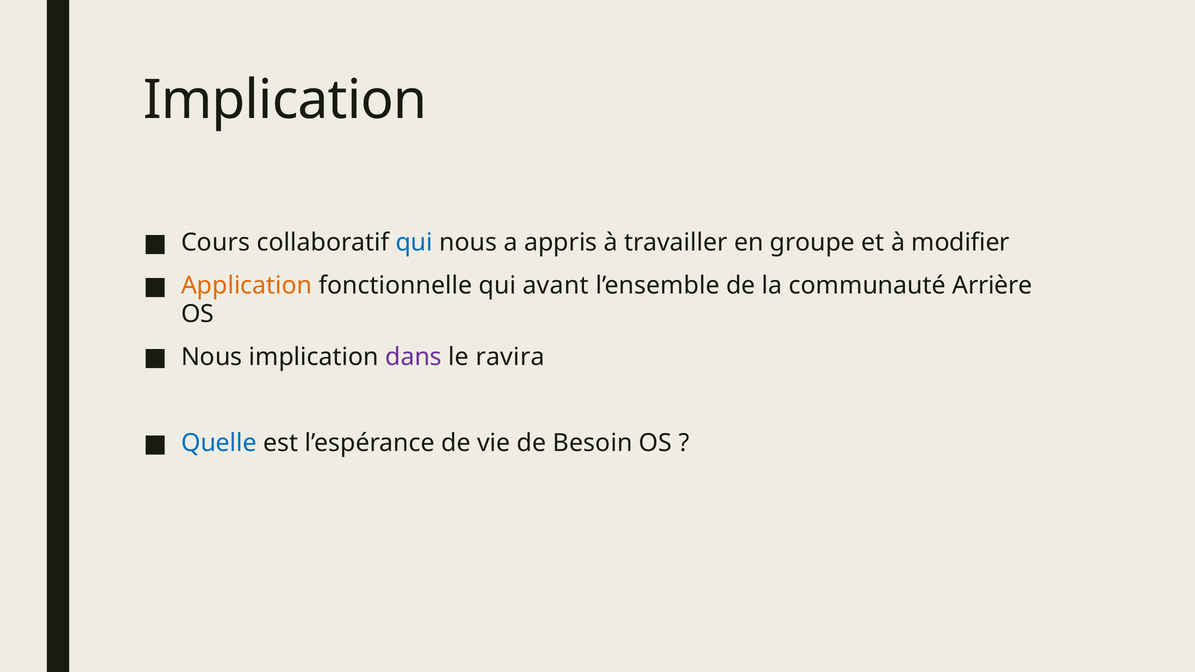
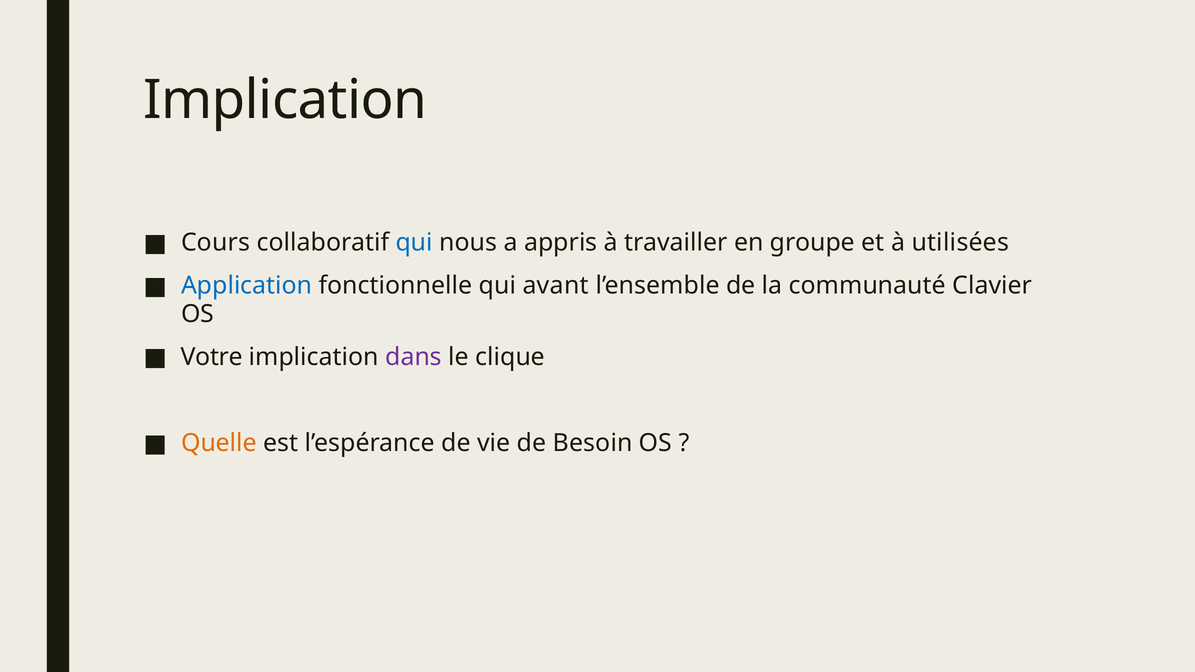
modifier: modifier -> utilisées
Application colour: orange -> blue
Arrière: Arrière -> Clavier
Nous at (212, 357): Nous -> Votre
ravira: ravira -> clique
Quelle colour: blue -> orange
